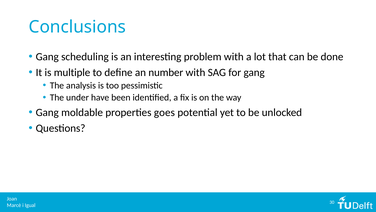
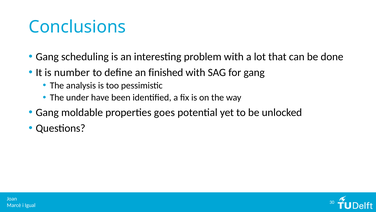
multiple: multiple -> number
number: number -> finished
